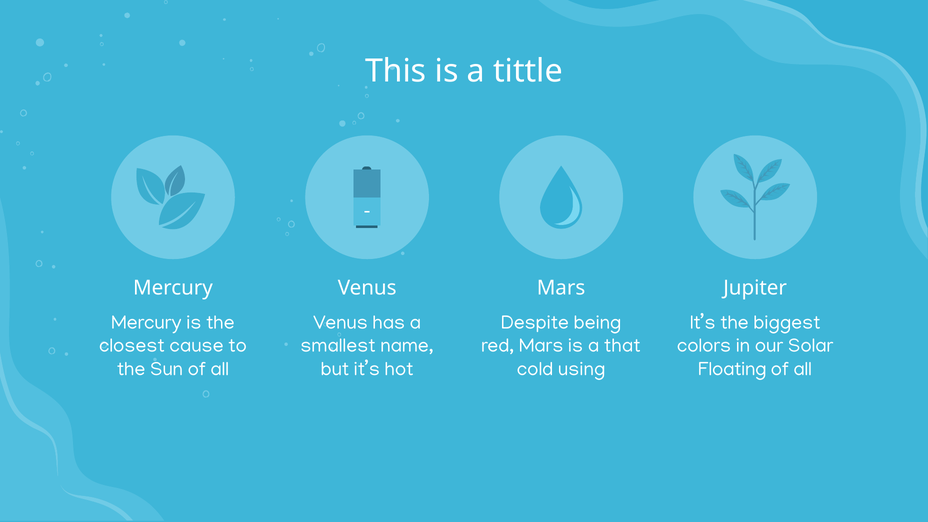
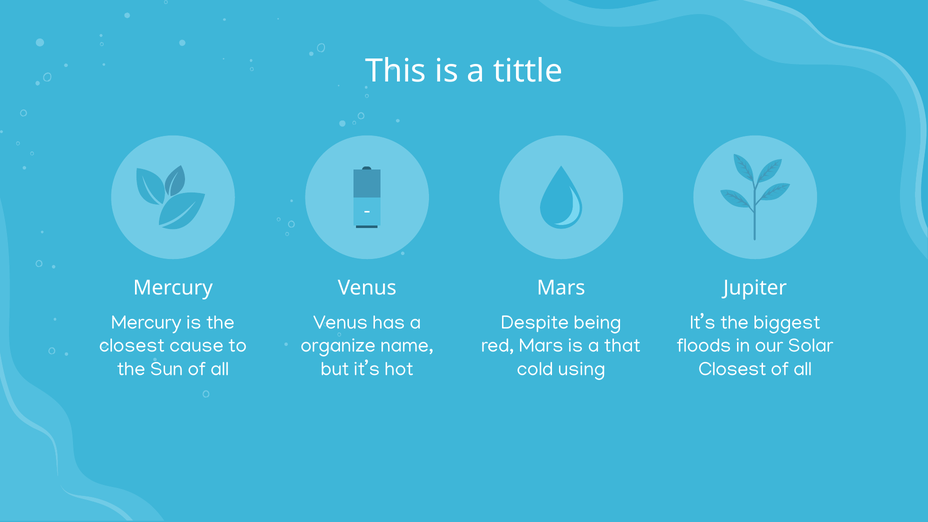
smallest: smallest -> organize
colors: colors -> floods
Floating at (732, 369): Floating -> Closest
